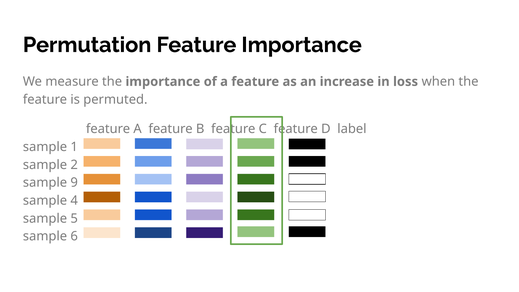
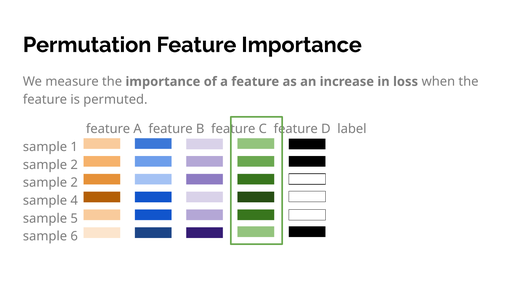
9 at (74, 183): 9 -> 2
